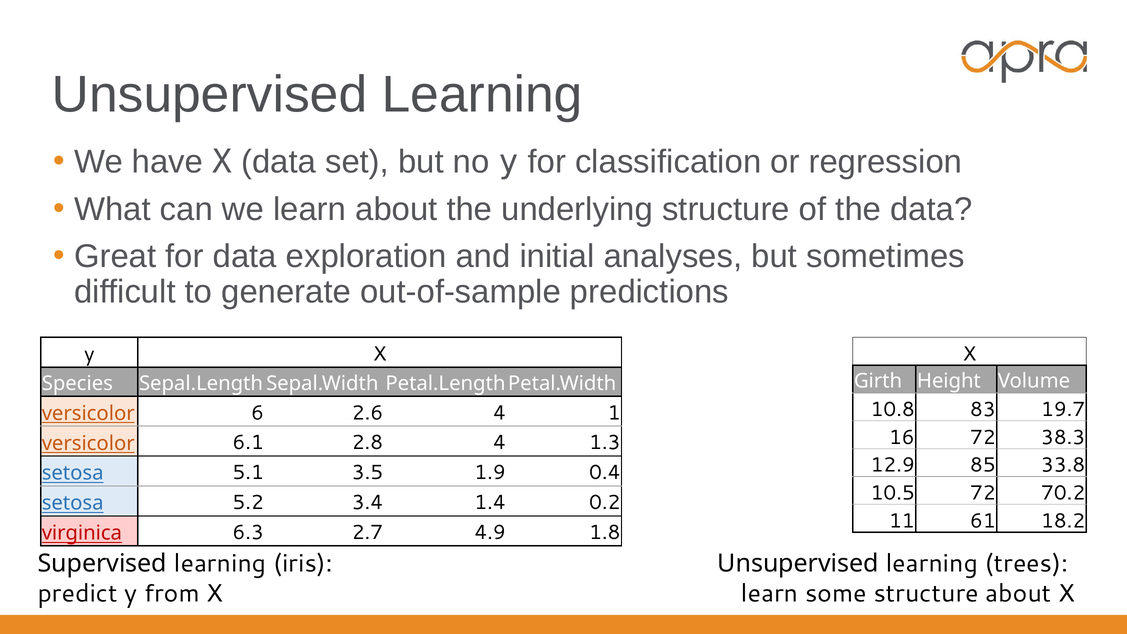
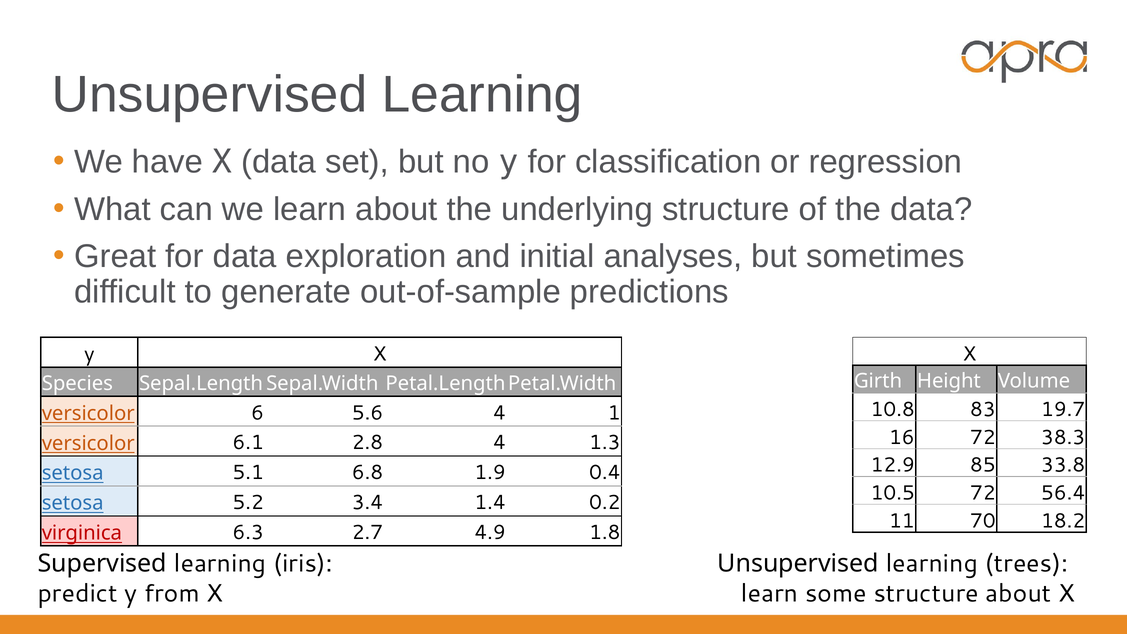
2.6: 2.6 -> 5.6
3.5: 3.5 -> 6.8
70.2: 70.2 -> 56.4
61: 61 -> 70
